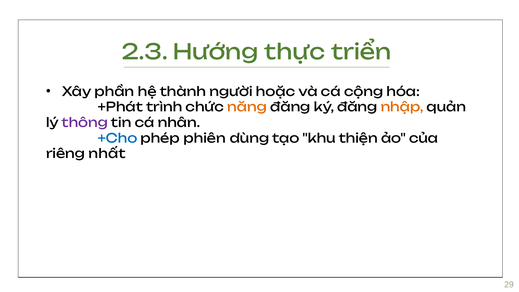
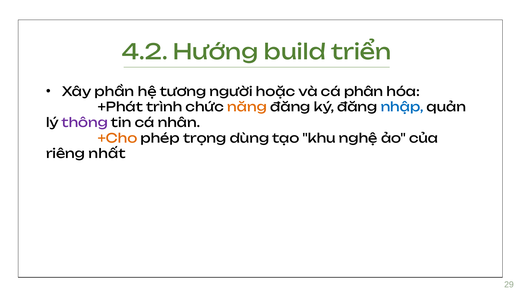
2.3: 2.3 -> 4.2
thực: thực -> build
thành: thành -> tương
cộng: cộng -> phân
nhập colour: orange -> blue
+Cho colour: blue -> orange
phiên: phiên -> trọng
thiện: thiện -> nghệ
